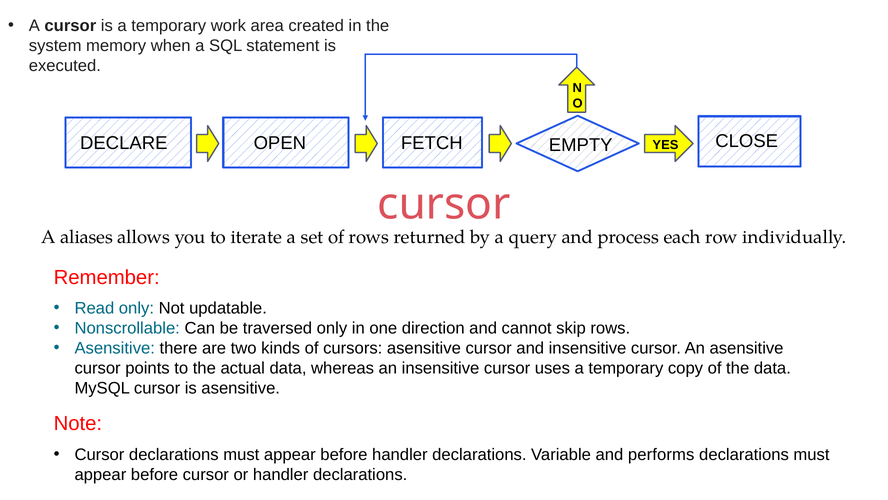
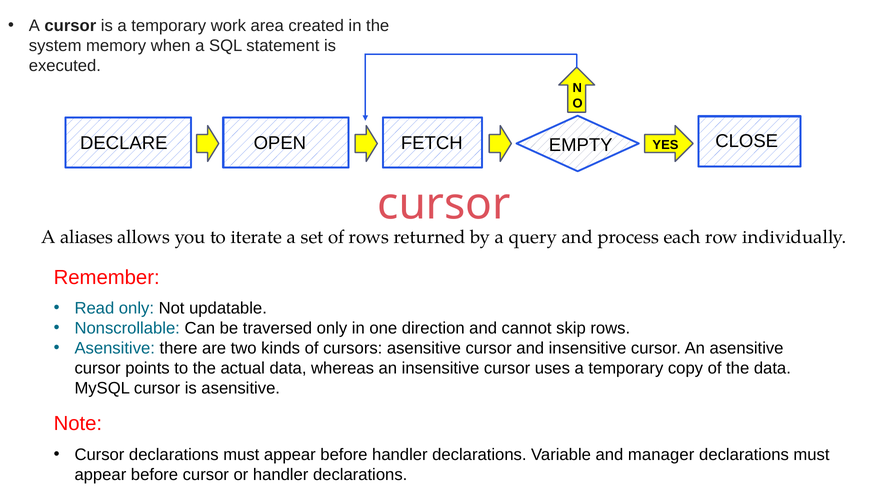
performs: performs -> manager
